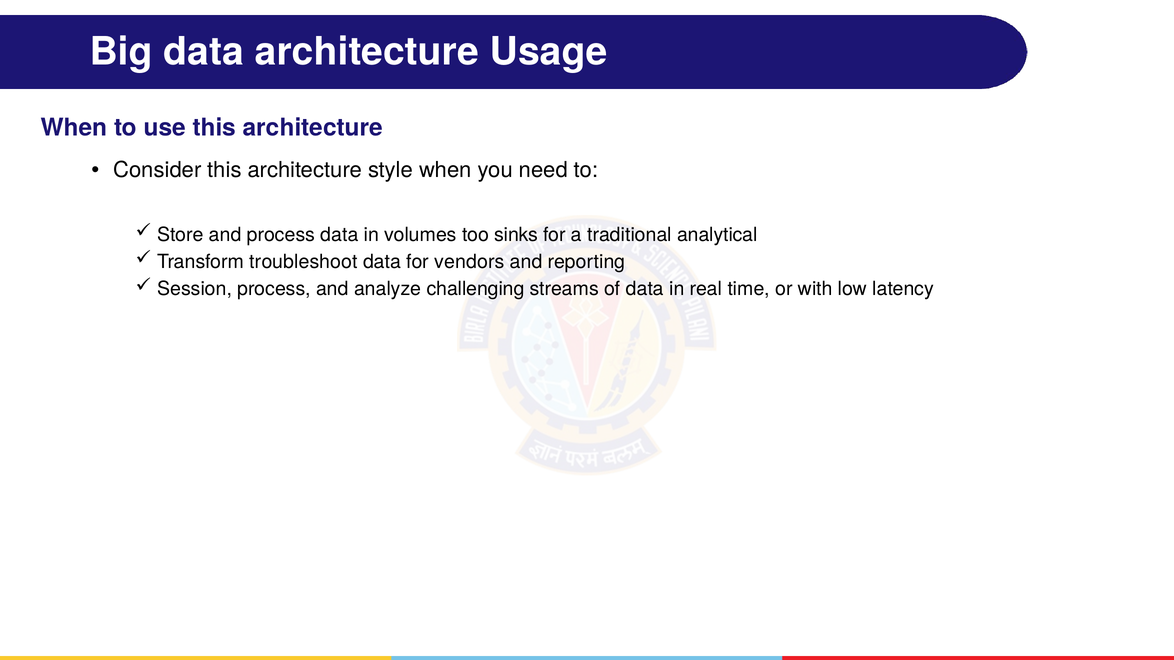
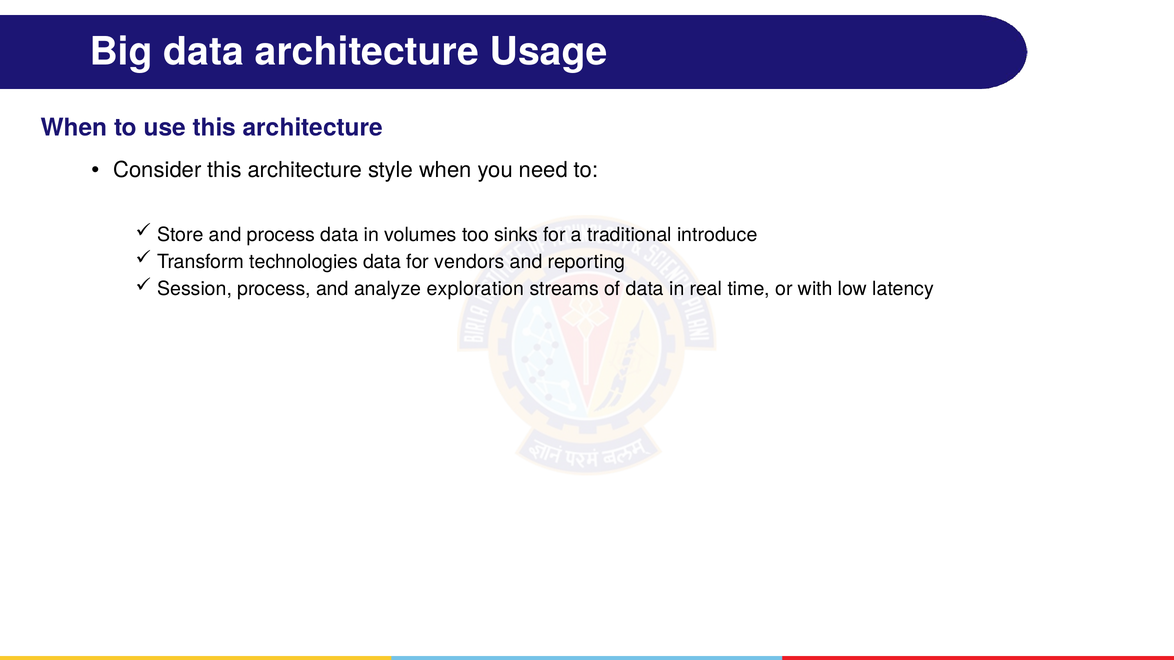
analytical: analytical -> introduce
troubleshoot: troubleshoot -> technologies
challenging: challenging -> exploration
